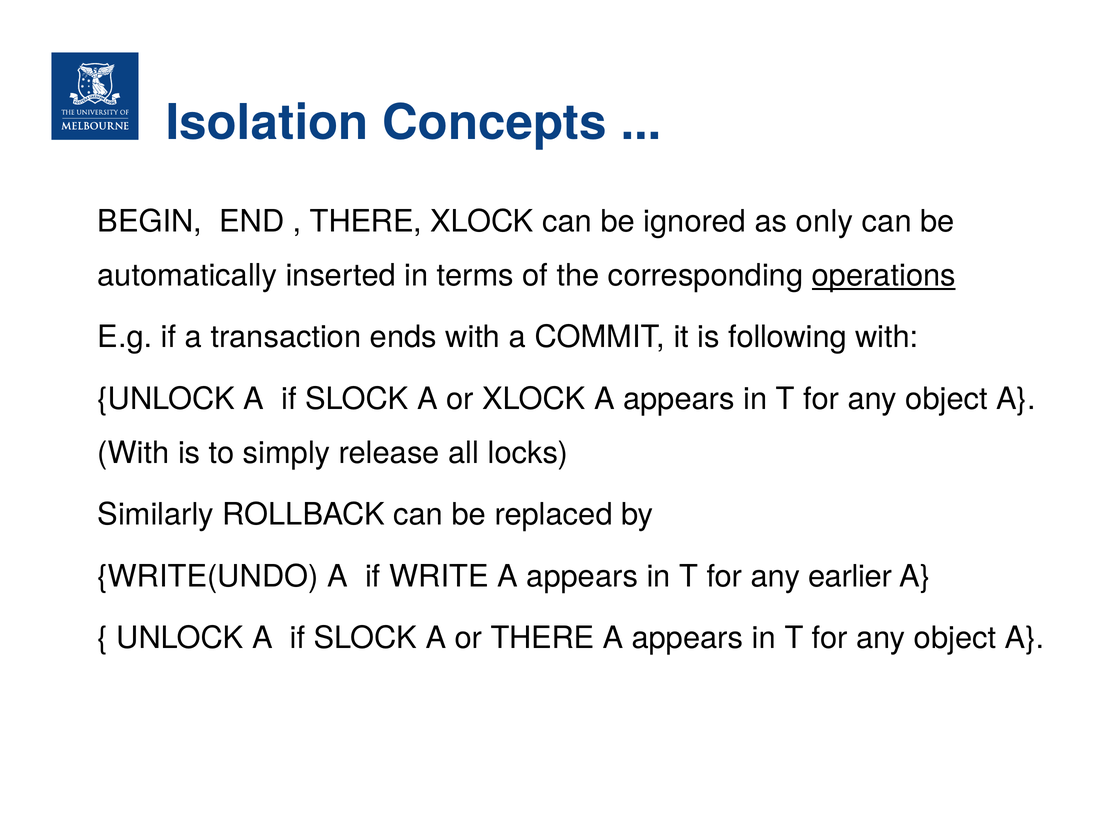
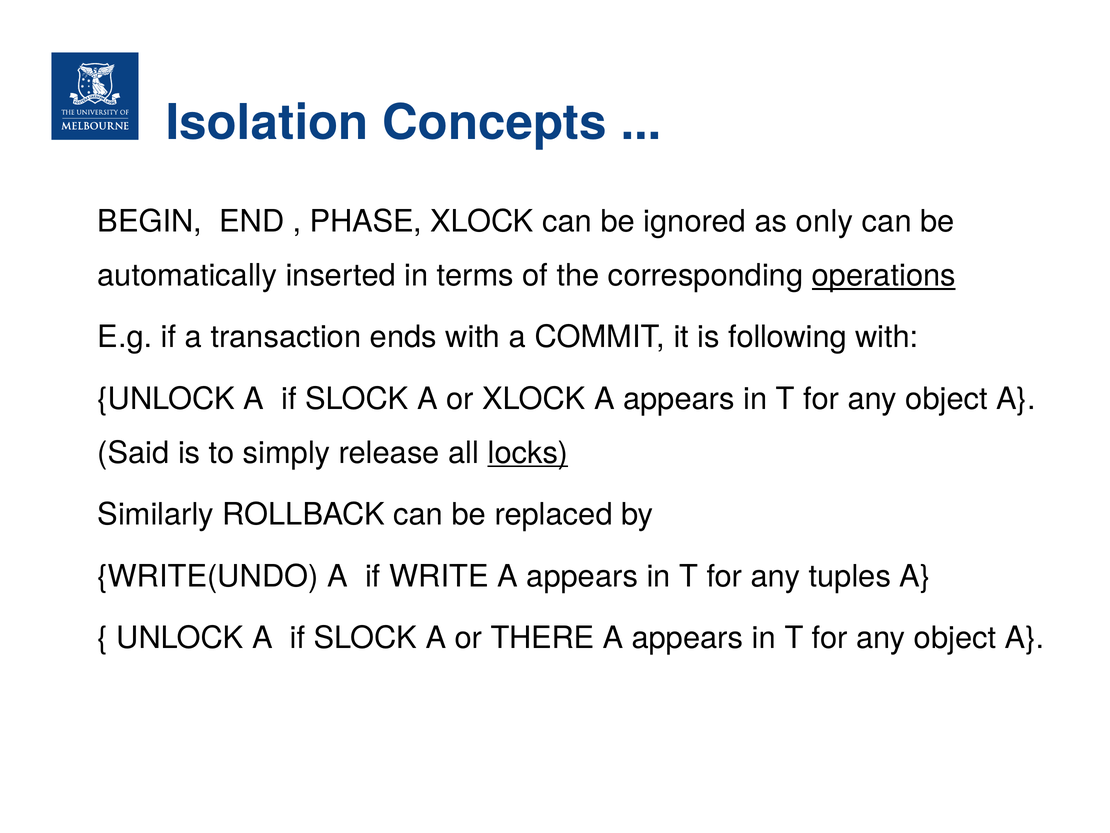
THERE at (366, 221): THERE -> PHASE
With at (133, 453): With -> Said
locks underline: none -> present
earlier: earlier -> tuples
